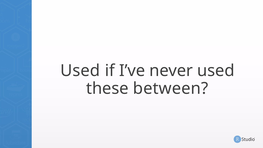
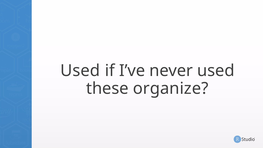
between: between -> organize
